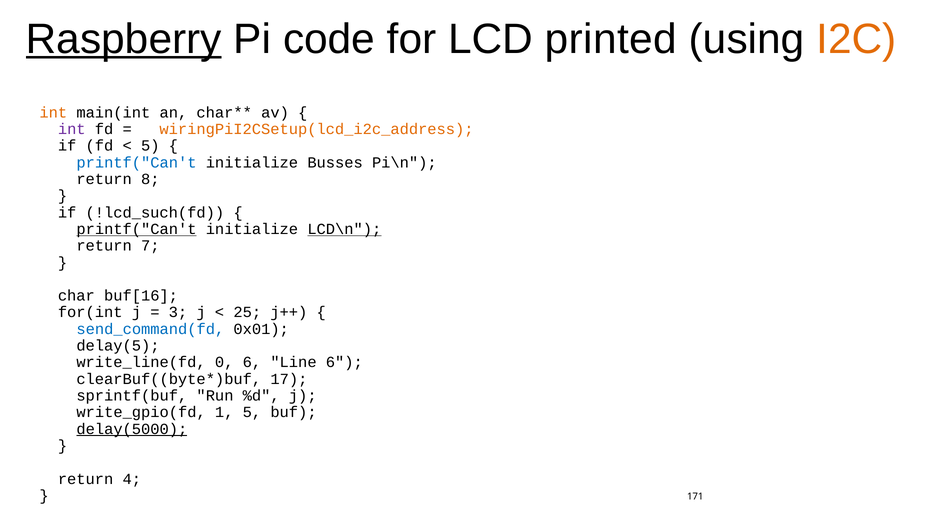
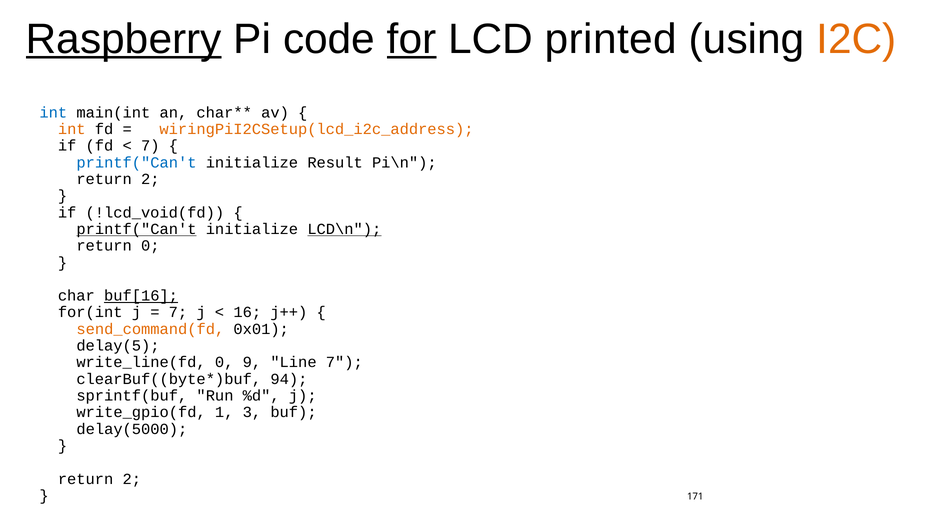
for underline: none -> present
int at (53, 113) colour: orange -> blue
int at (72, 129) colour: purple -> orange
5 at (150, 146): 5 -> 7
Busses: Busses -> Result
8 at (150, 179): 8 -> 2
!lcd_such(fd: !lcd_such(fd -> !lcd_void(fd
return 7: 7 -> 0
buf[16 underline: none -> present
3 at (178, 313): 3 -> 7
25: 25 -> 16
send_command(fd colour: blue -> orange
0 6: 6 -> 9
Line 6: 6 -> 7
17: 17 -> 94
1 5: 5 -> 3
delay(5000 underline: present -> none
4 at (132, 479): 4 -> 2
